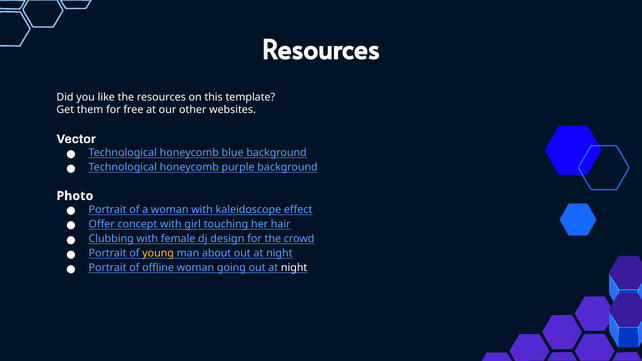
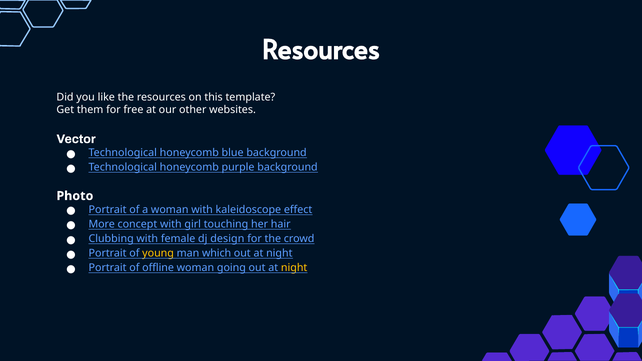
Offer: Offer -> More
about: about -> which
night at (294, 268) colour: white -> yellow
